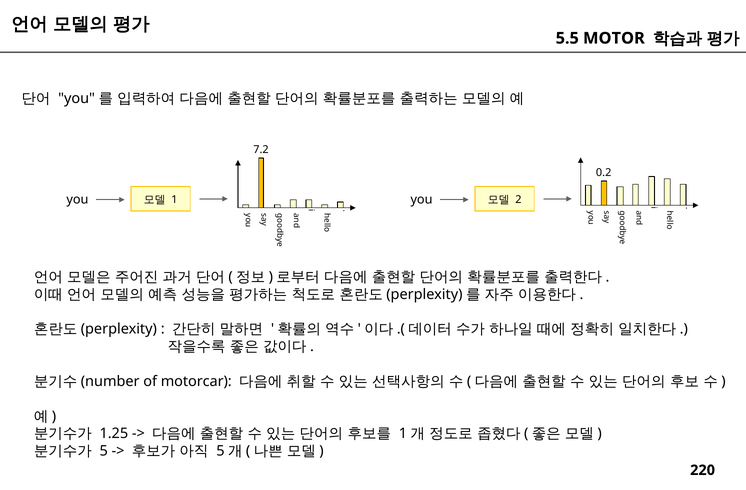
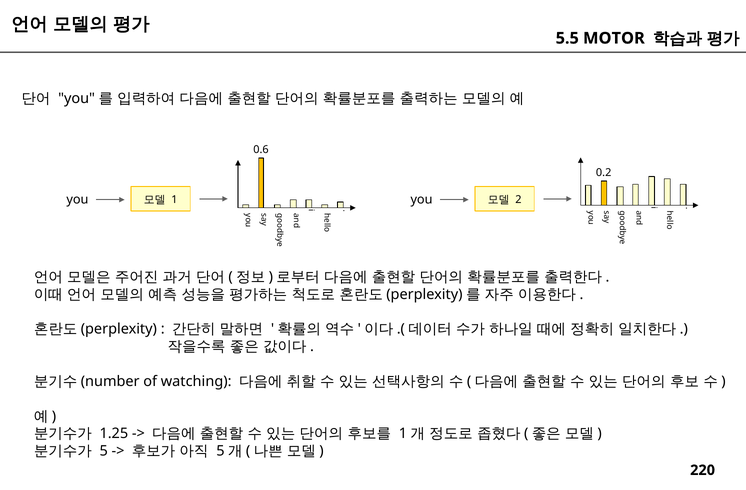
7.2: 7.2 -> 0.6
motorcar: motorcar -> watching
